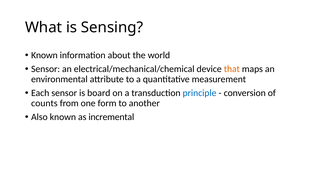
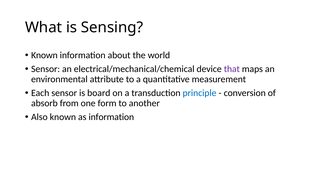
that colour: orange -> purple
counts: counts -> absorb
as incremental: incremental -> information
